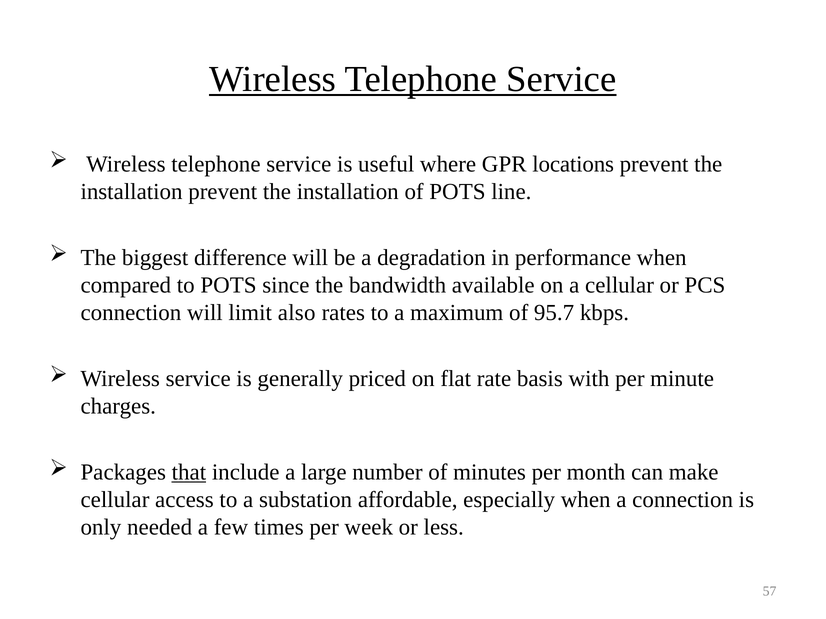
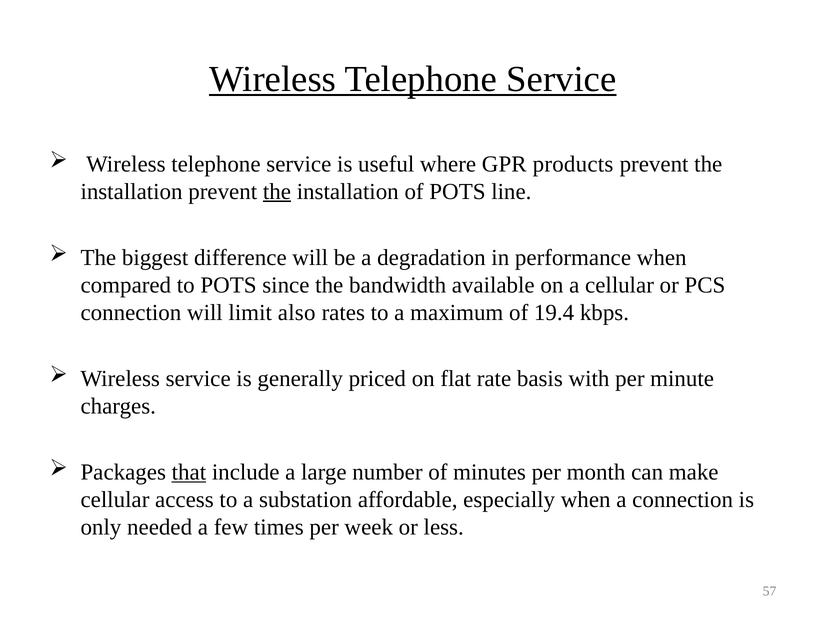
locations: locations -> products
the at (277, 192) underline: none -> present
95.7: 95.7 -> 19.4
